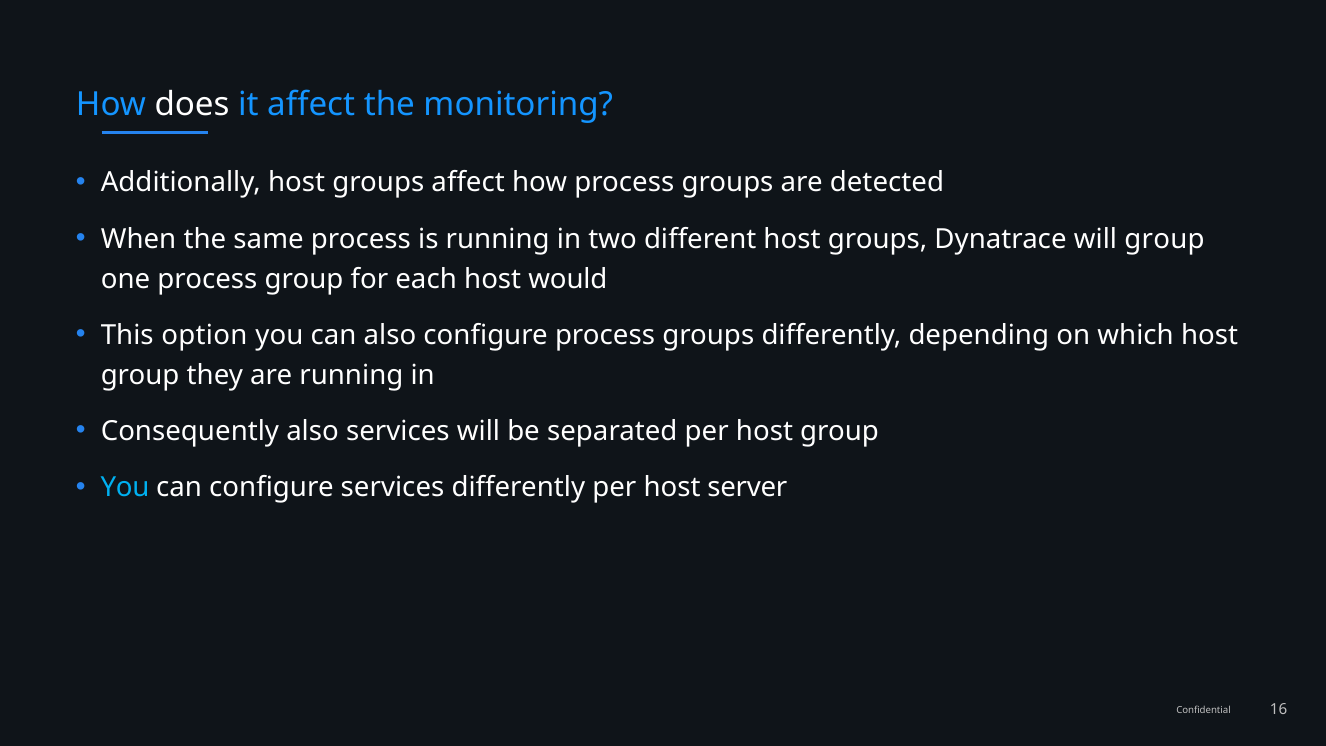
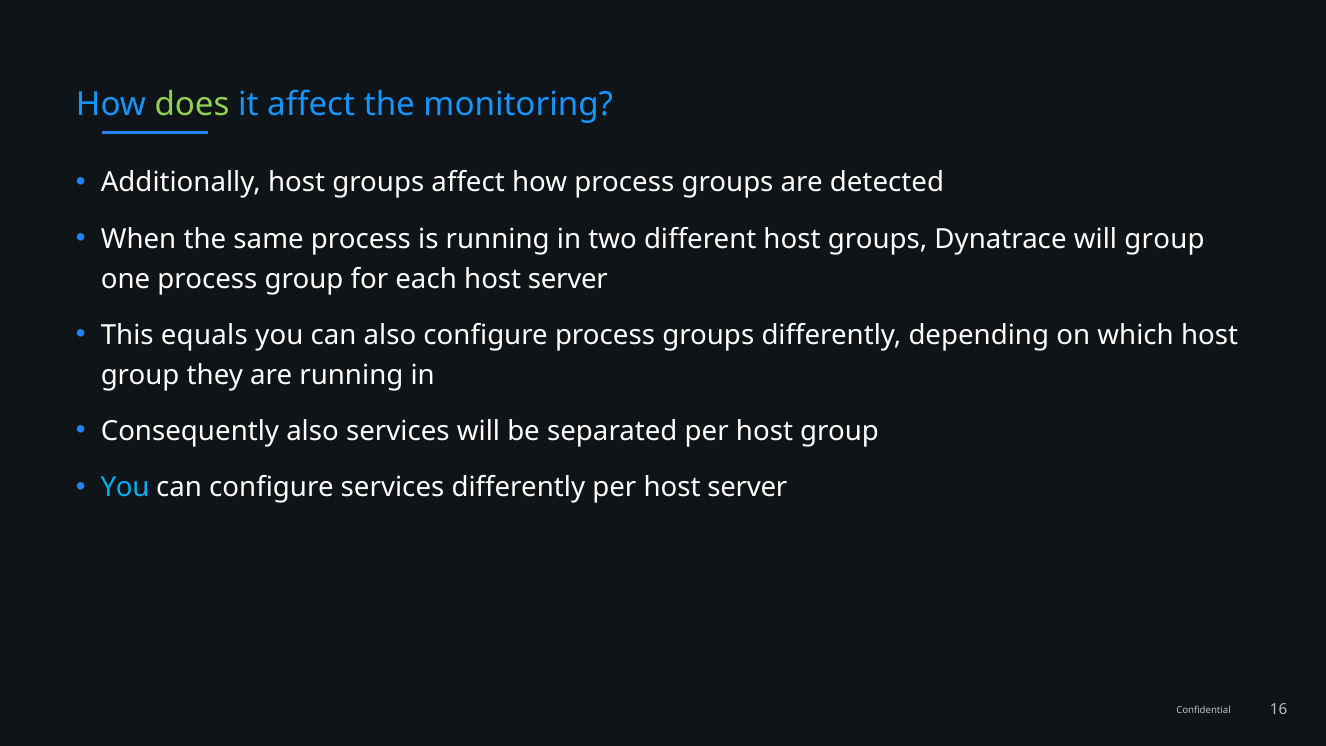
does colour: white -> light green
each host would: would -> server
option: option -> equals
